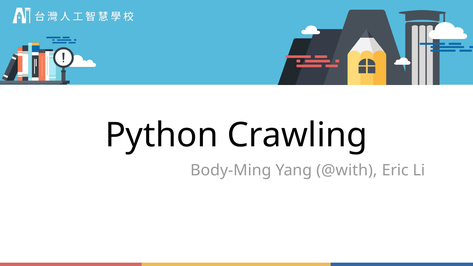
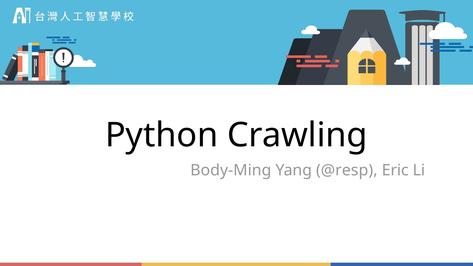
@with: @with -> @resp
